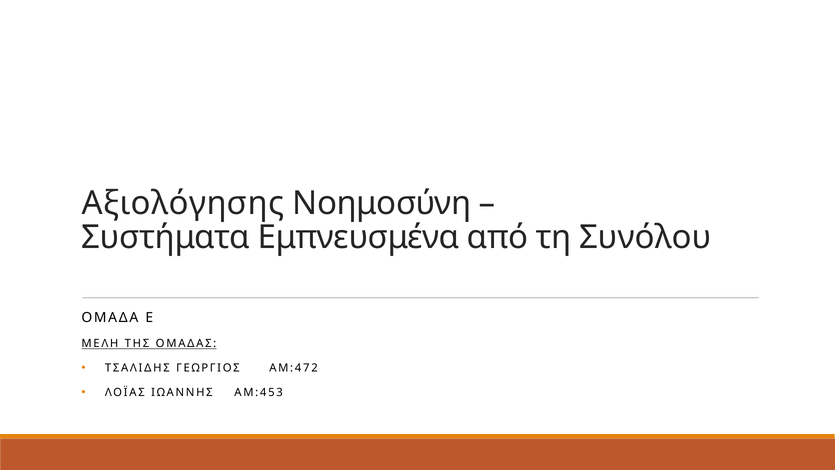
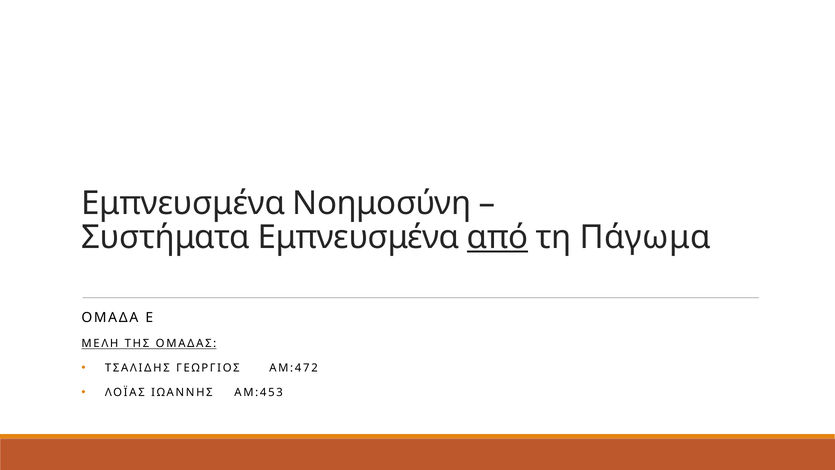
Αξιολόγησης at (183, 203): Αξιολόγησης -> Εμπνευσμένα
από underline: none -> present
Συνόλου: Συνόλου -> Πάγωμα
